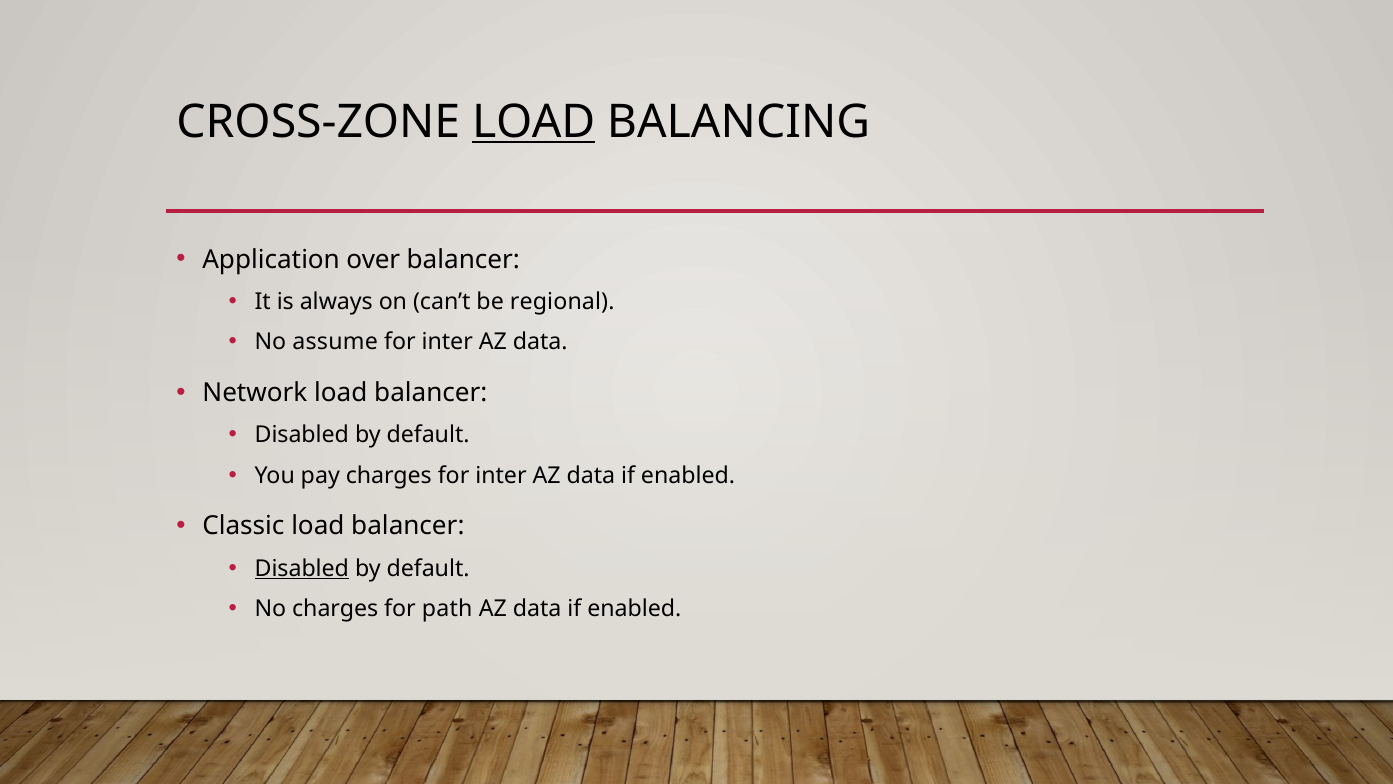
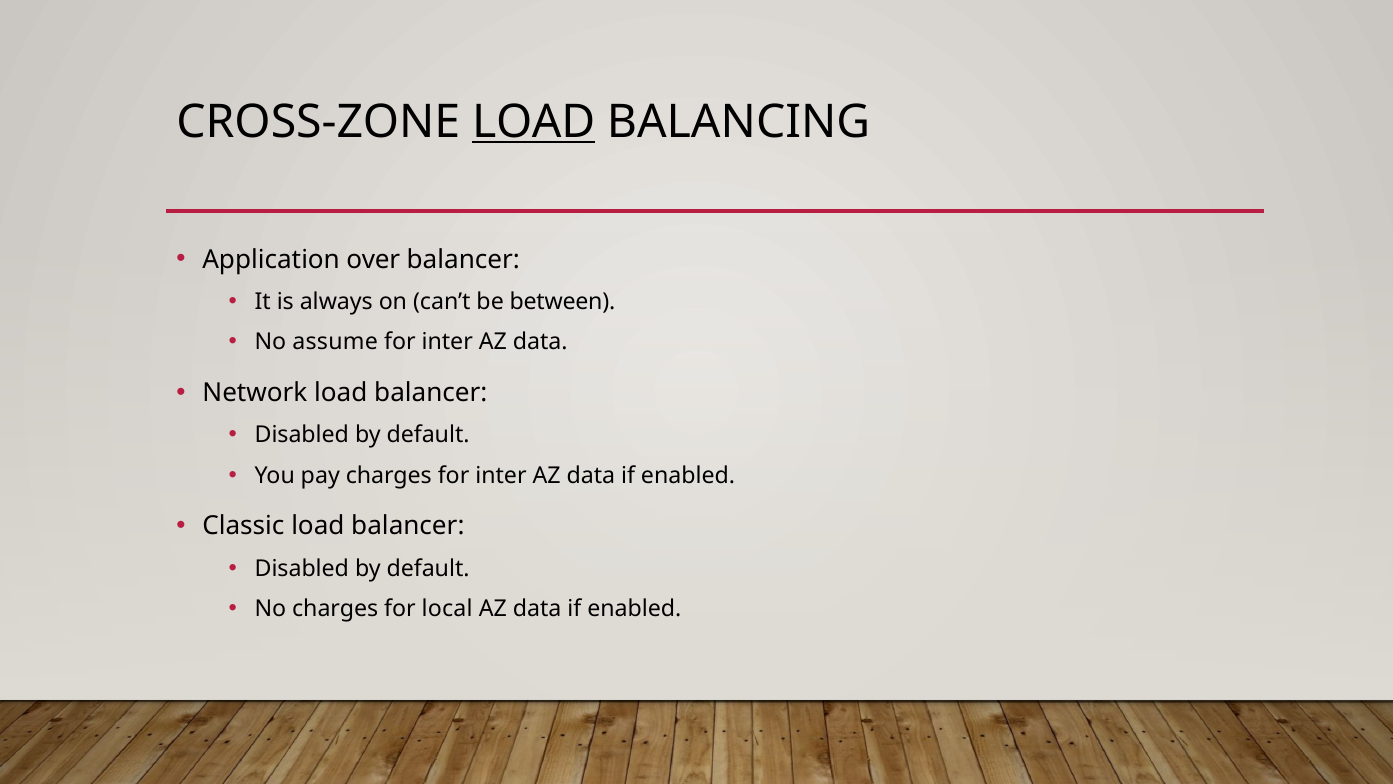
regional: regional -> between
Disabled at (302, 568) underline: present -> none
path: path -> local
